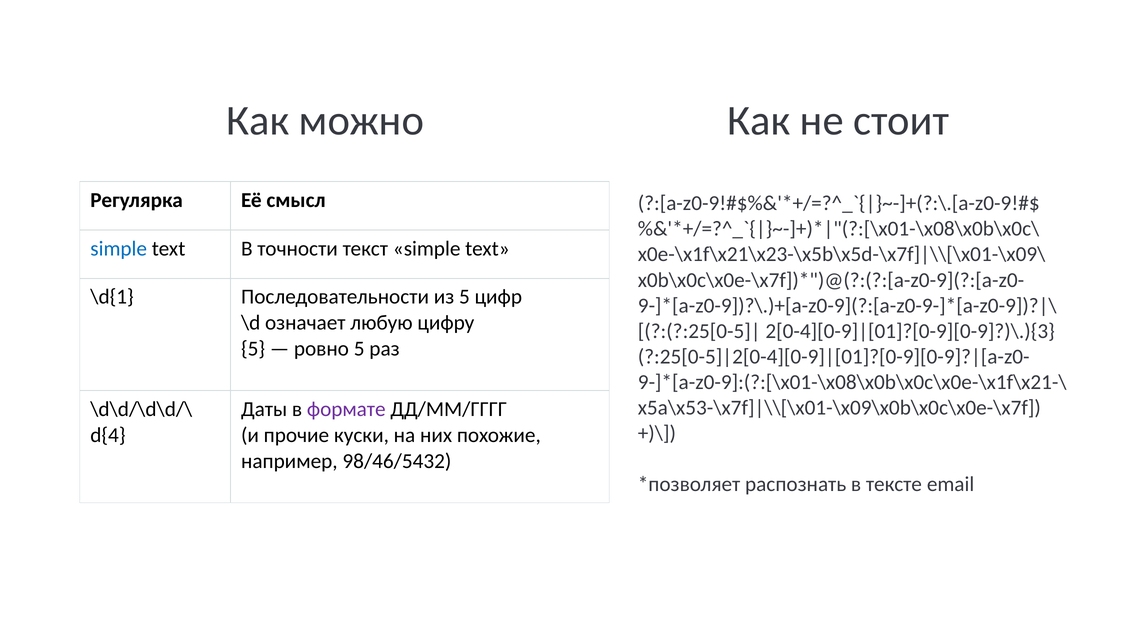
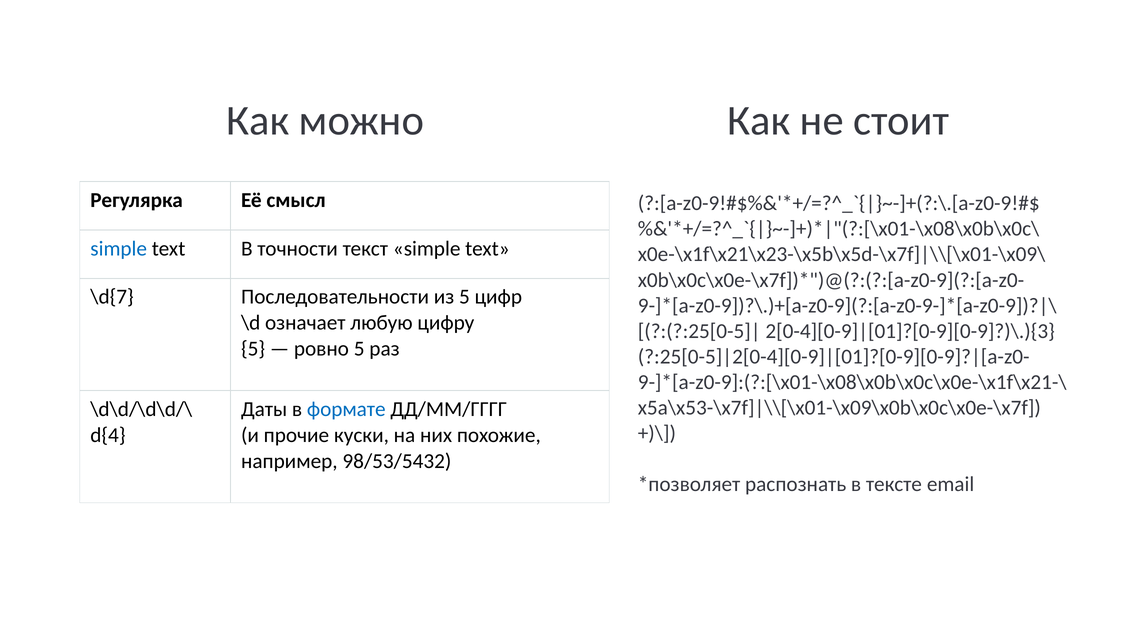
\d{1: \d{1 -> \d{7
формате colour: purple -> blue
98/46/5432: 98/46/5432 -> 98/53/5432
